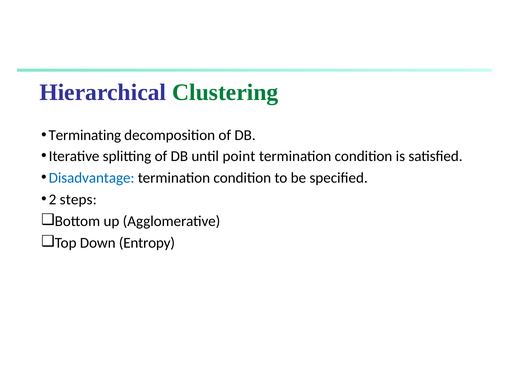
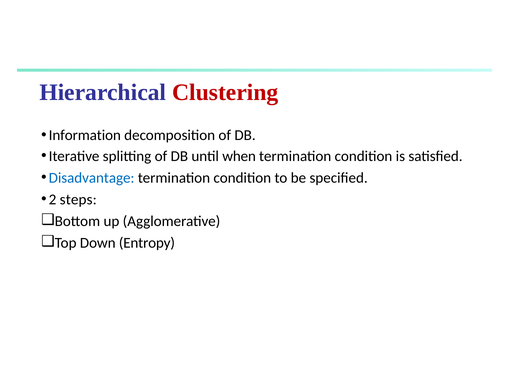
Clustering colour: green -> red
Terminating: Terminating -> Information
point: point -> when
